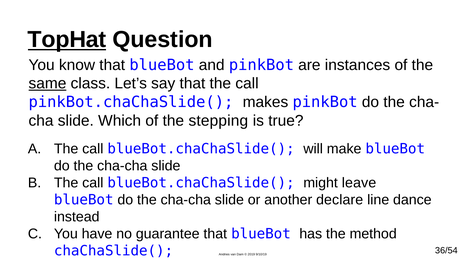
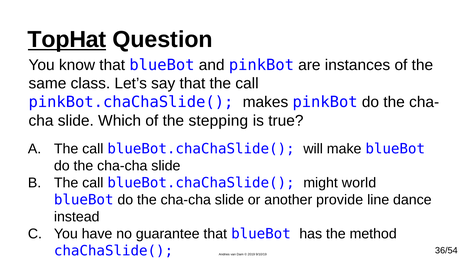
same underline: present -> none
leave: leave -> world
declare: declare -> provide
